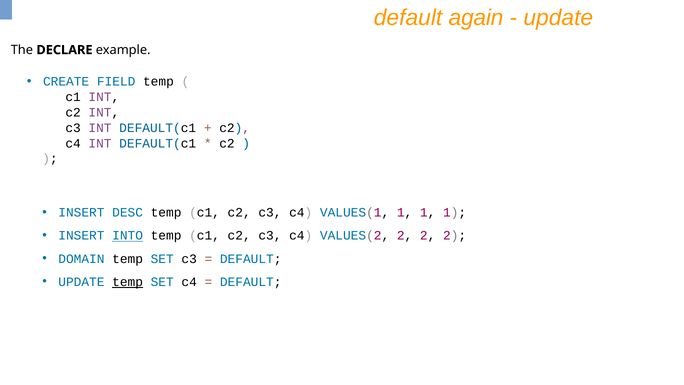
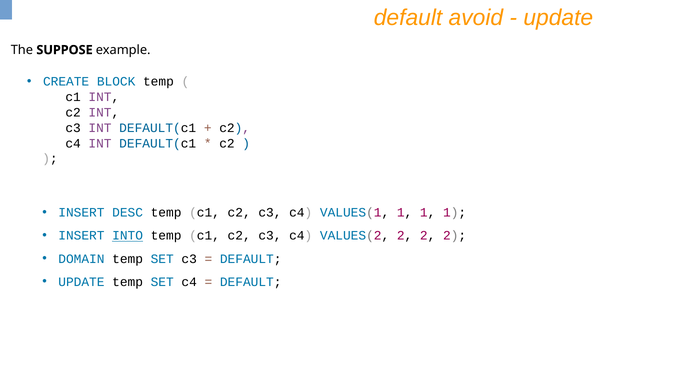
again: again -> avoid
DECLARE: DECLARE -> SUPPOSE
FIELD: FIELD -> BLOCK
temp at (128, 282) underline: present -> none
